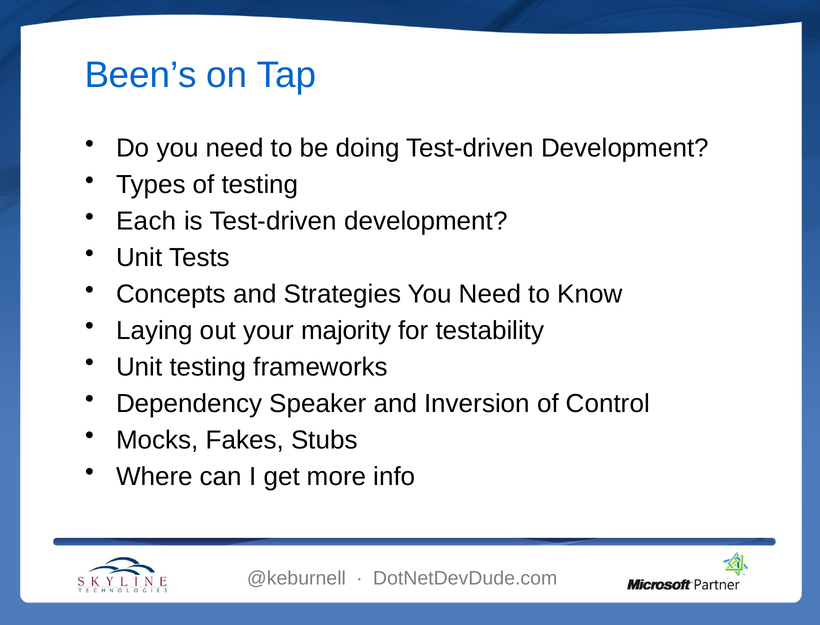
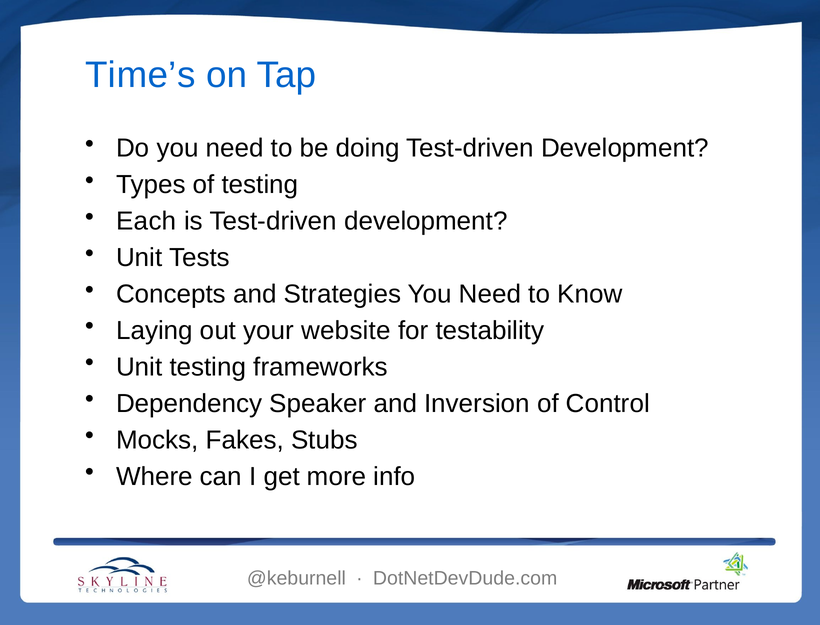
Been’s: Been’s -> Time’s
majority: majority -> website
